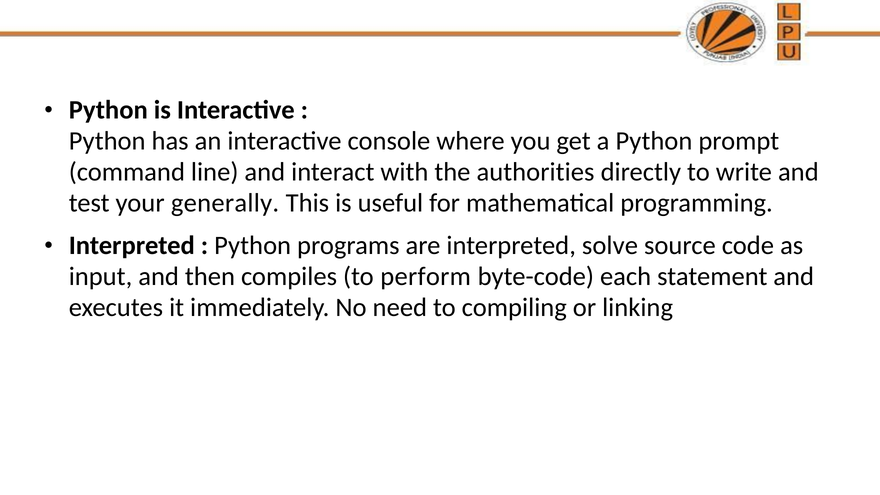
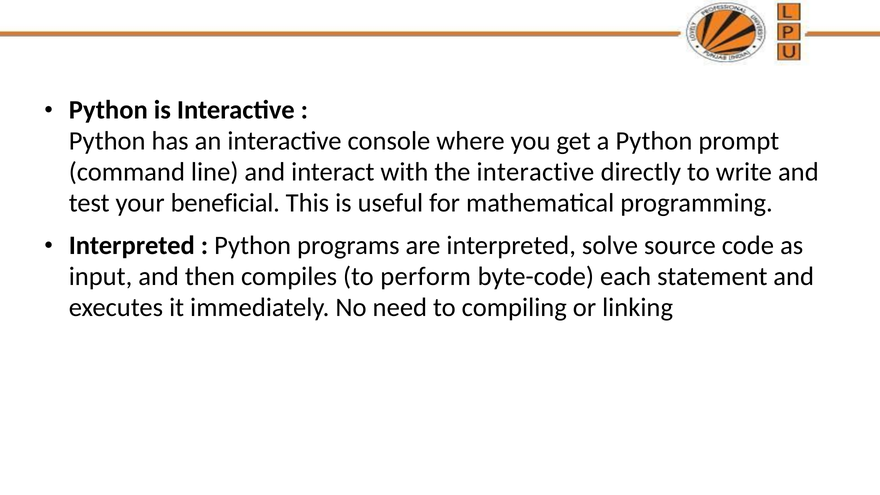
the authorities: authorities -> interactive
generally: generally -> beneficial
